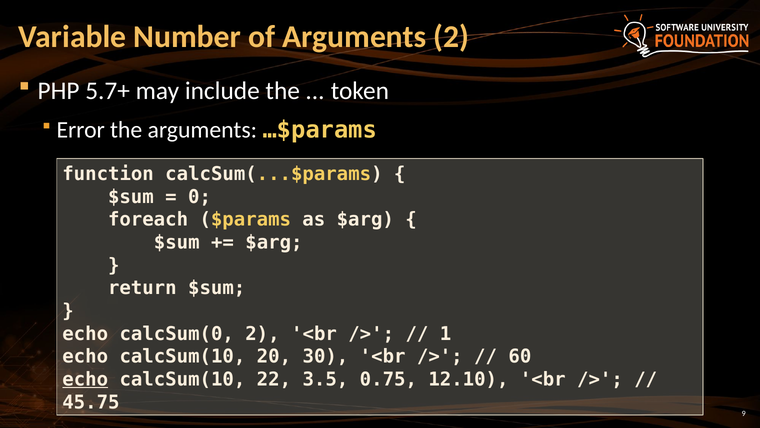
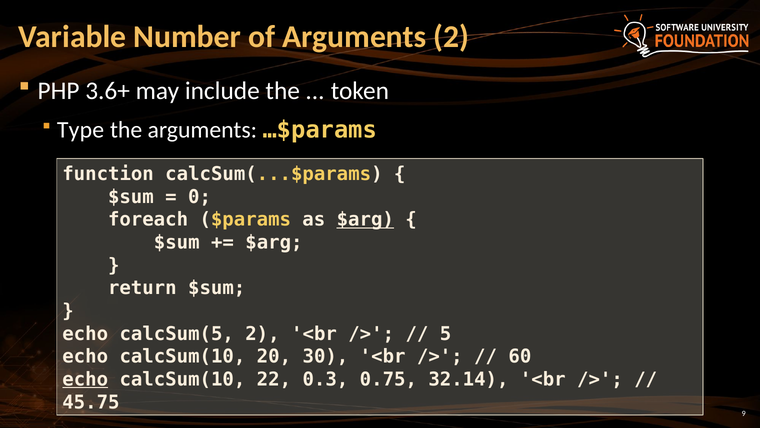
5.7+: 5.7+ -> 3.6+
Error: Error -> Type
$arg at (365, 219) underline: none -> present
calcSum(0: calcSum(0 -> calcSum(5
1: 1 -> 5
3.5: 3.5 -> 0.3
12.10: 12.10 -> 32.14
